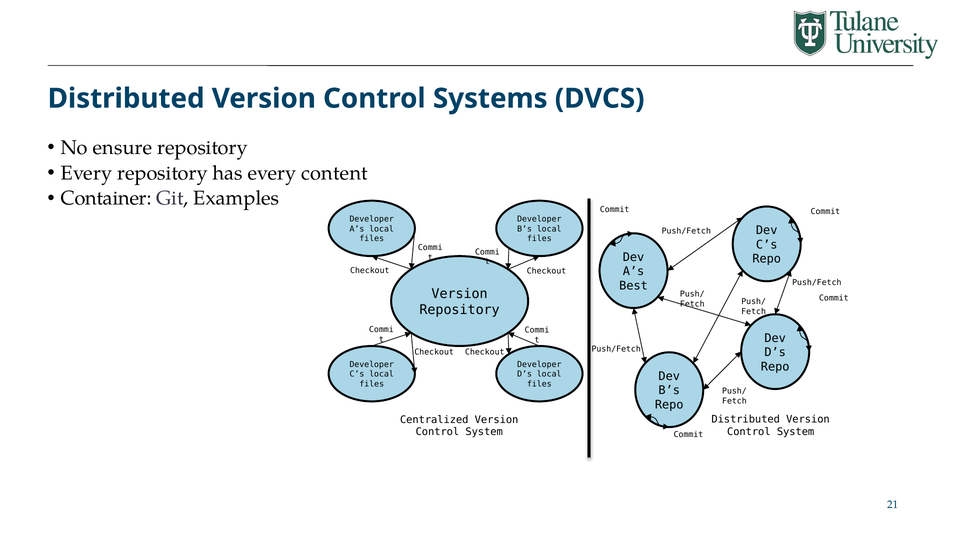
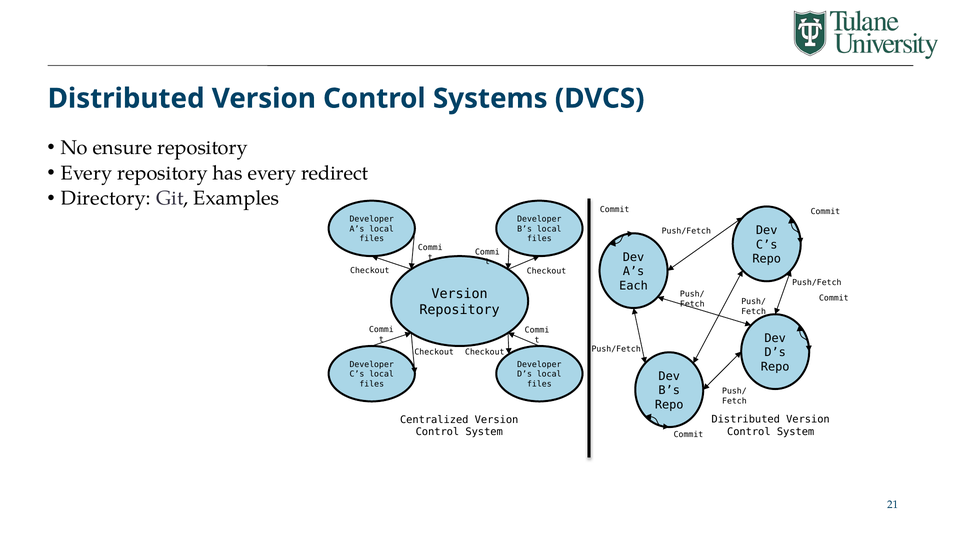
content: content -> redirect
Container: Container -> Directory
Best: Best -> Each
